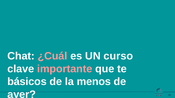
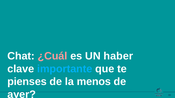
curso: curso -> haber
importante colour: pink -> light blue
básicos: básicos -> pienses
